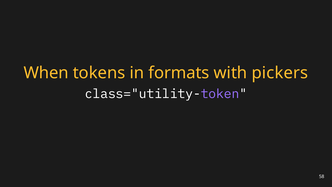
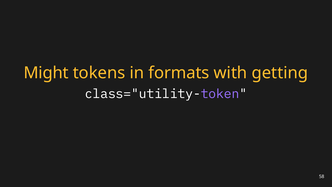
When: When -> Might
pickers: pickers -> getting
